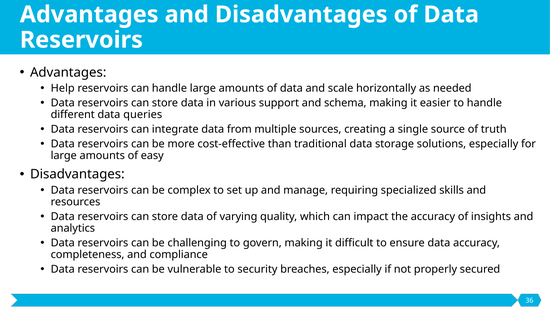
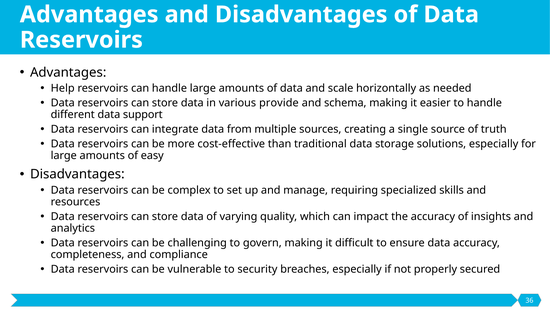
support: support -> provide
queries: queries -> support
